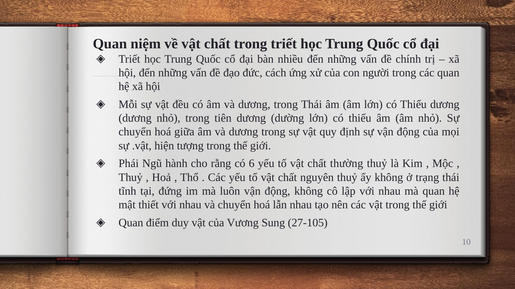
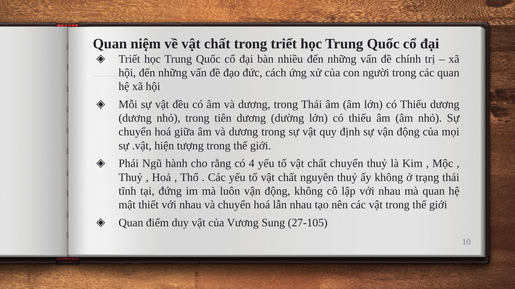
6: 6 -> 4
chất thường: thường -> chuyển
